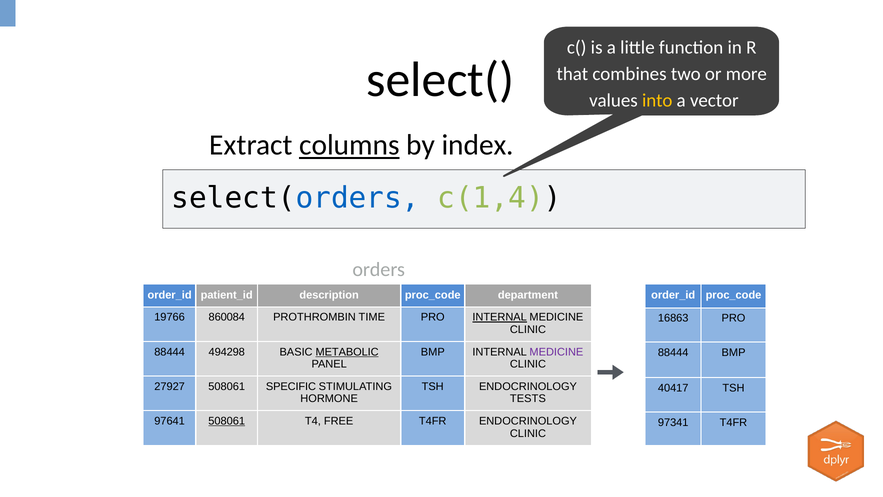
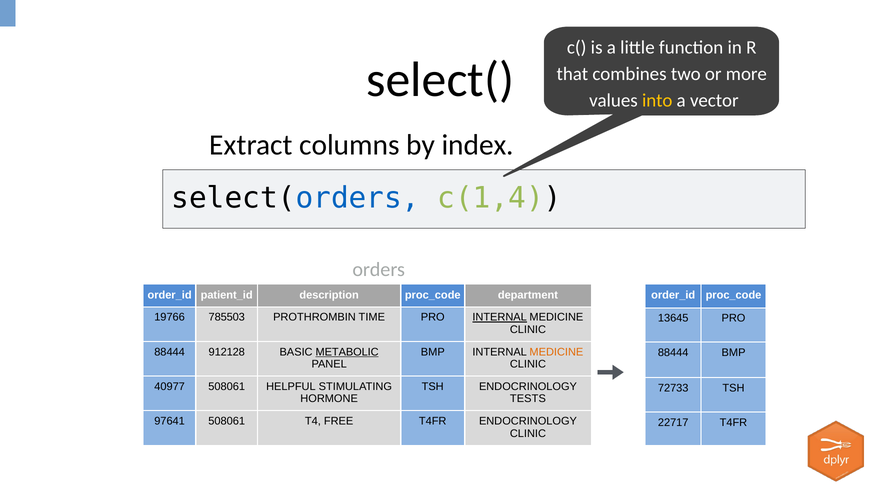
columns underline: present -> none
860084: 860084 -> 785503
16863: 16863 -> 13645
494298: 494298 -> 912128
MEDICINE at (556, 352) colour: purple -> orange
27927: 27927 -> 40977
SPECIFIC: SPECIFIC -> HELPFUL
40417: 40417 -> 72733
508061 at (227, 421) underline: present -> none
97341: 97341 -> 22717
